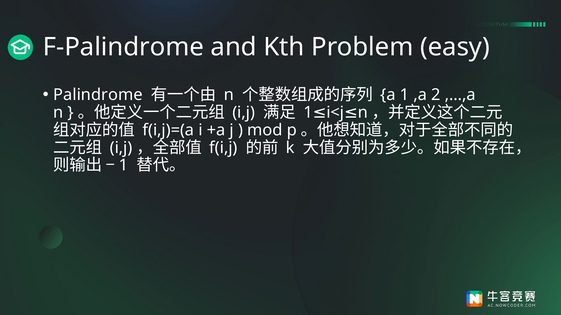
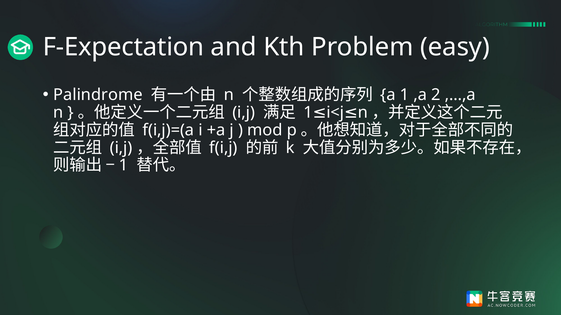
F-Palindrome: F-Palindrome -> F-Expectation
